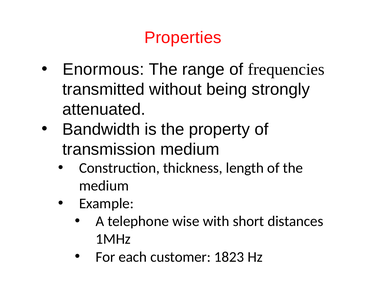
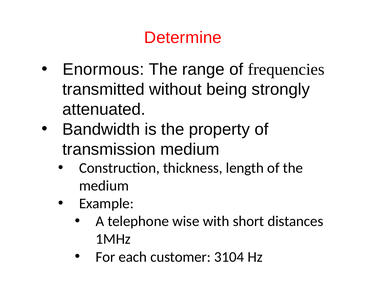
Properties: Properties -> Determine
1823: 1823 -> 3104
